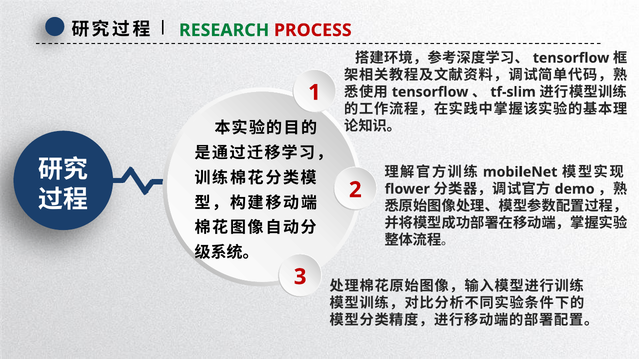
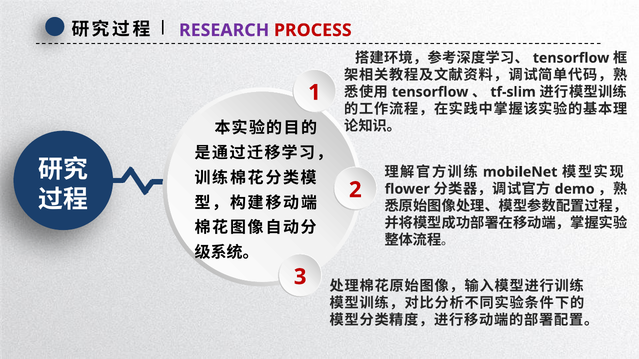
RESEARCH colour: green -> purple
